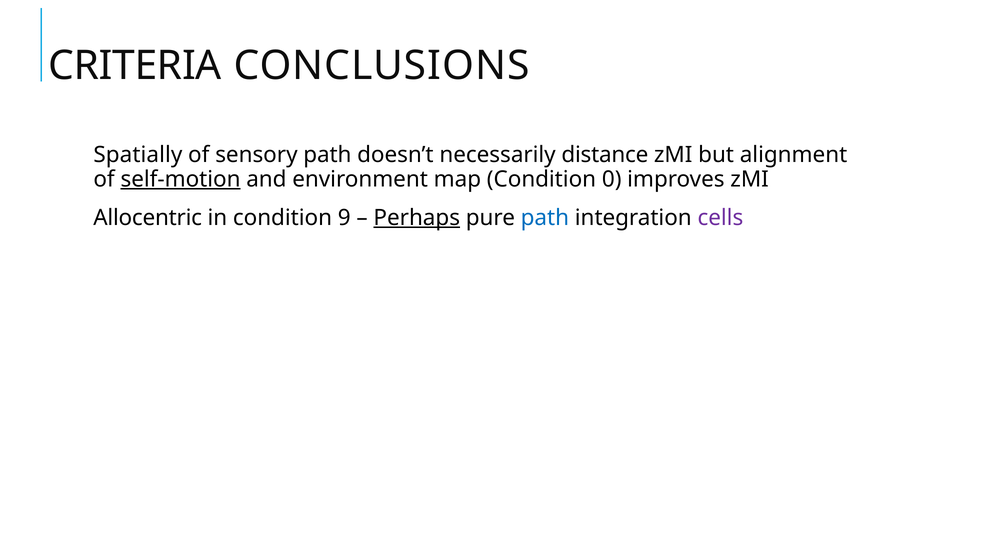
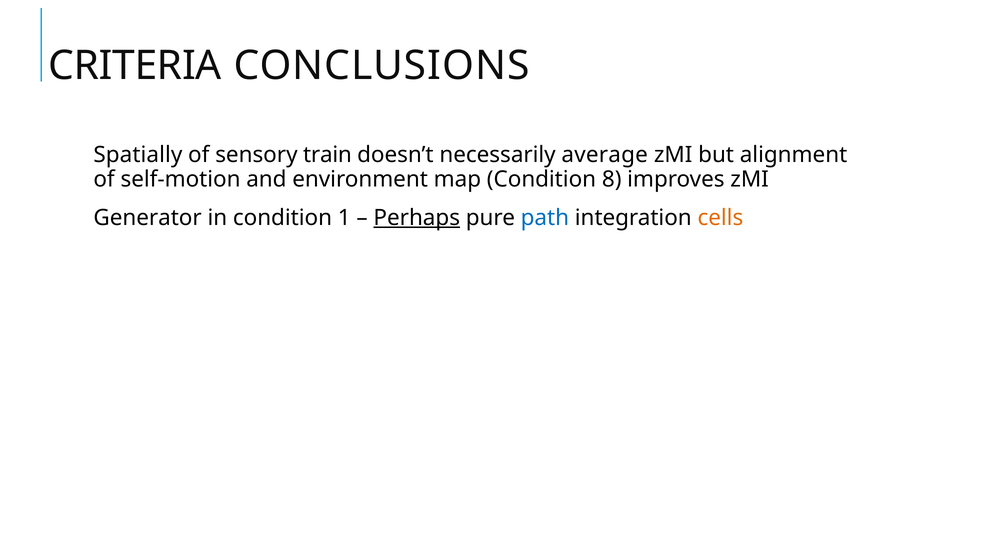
sensory path: path -> train
distance: distance -> average
self-motion underline: present -> none
0: 0 -> 8
Allocentric: Allocentric -> Generator
9: 9 -> 1
cells colour: purple -> orange
